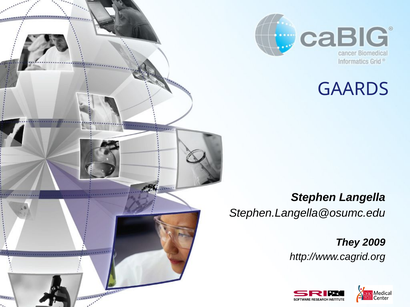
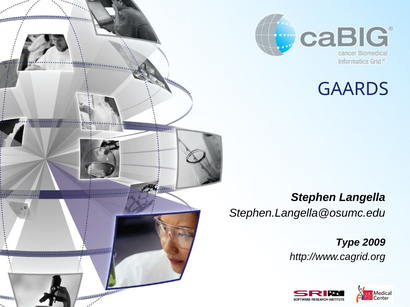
They: They -> Type
